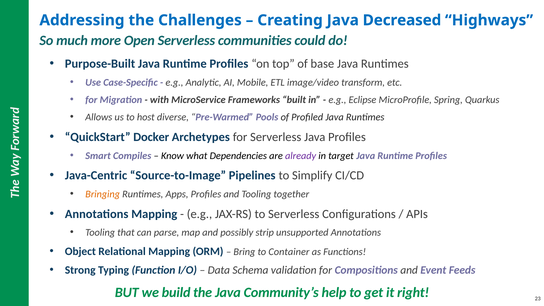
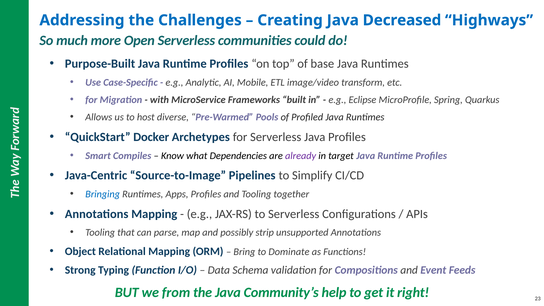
Bringing colour: orange -> blue
Container: Container -> Dominate
build: build -> from
